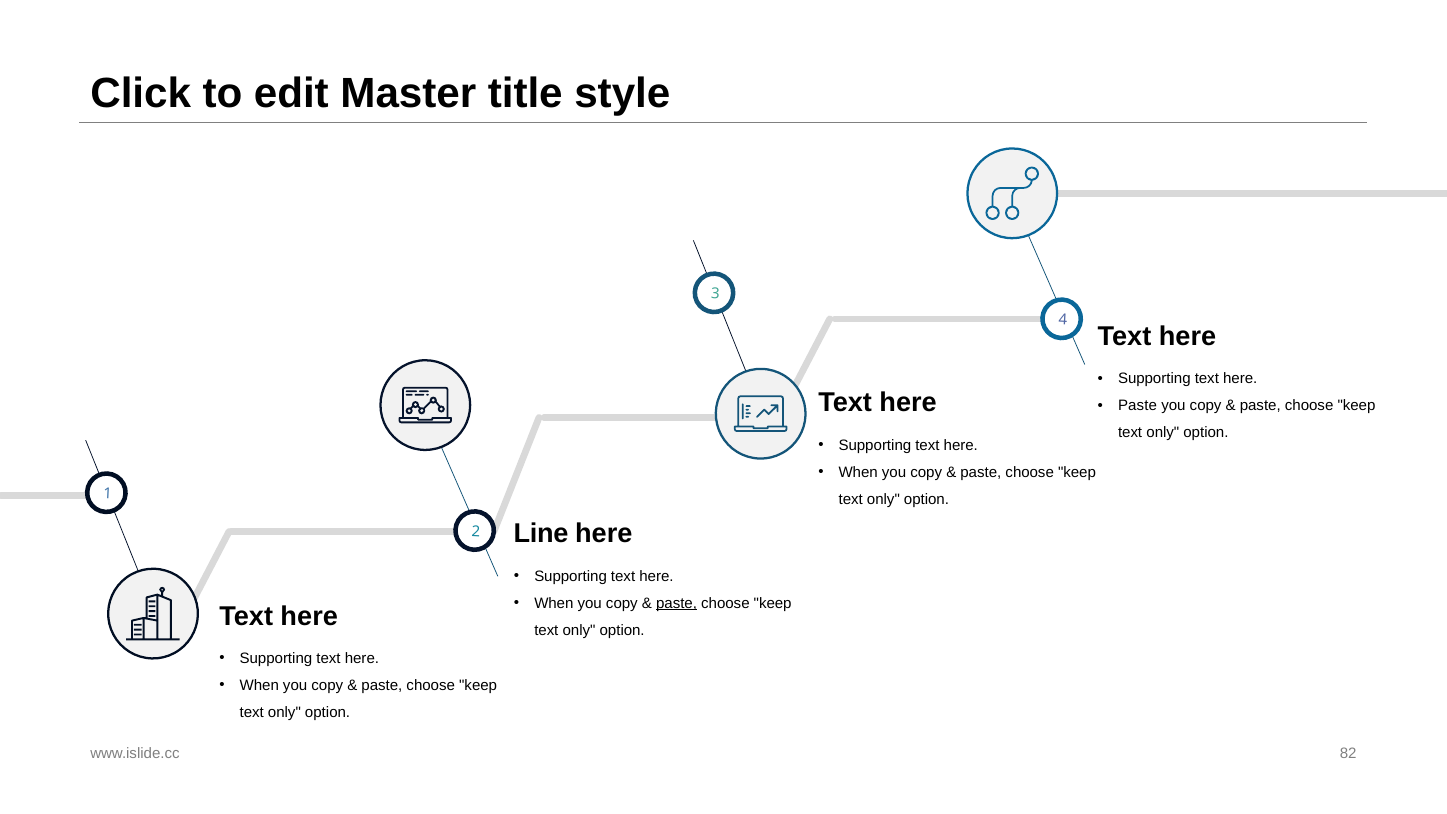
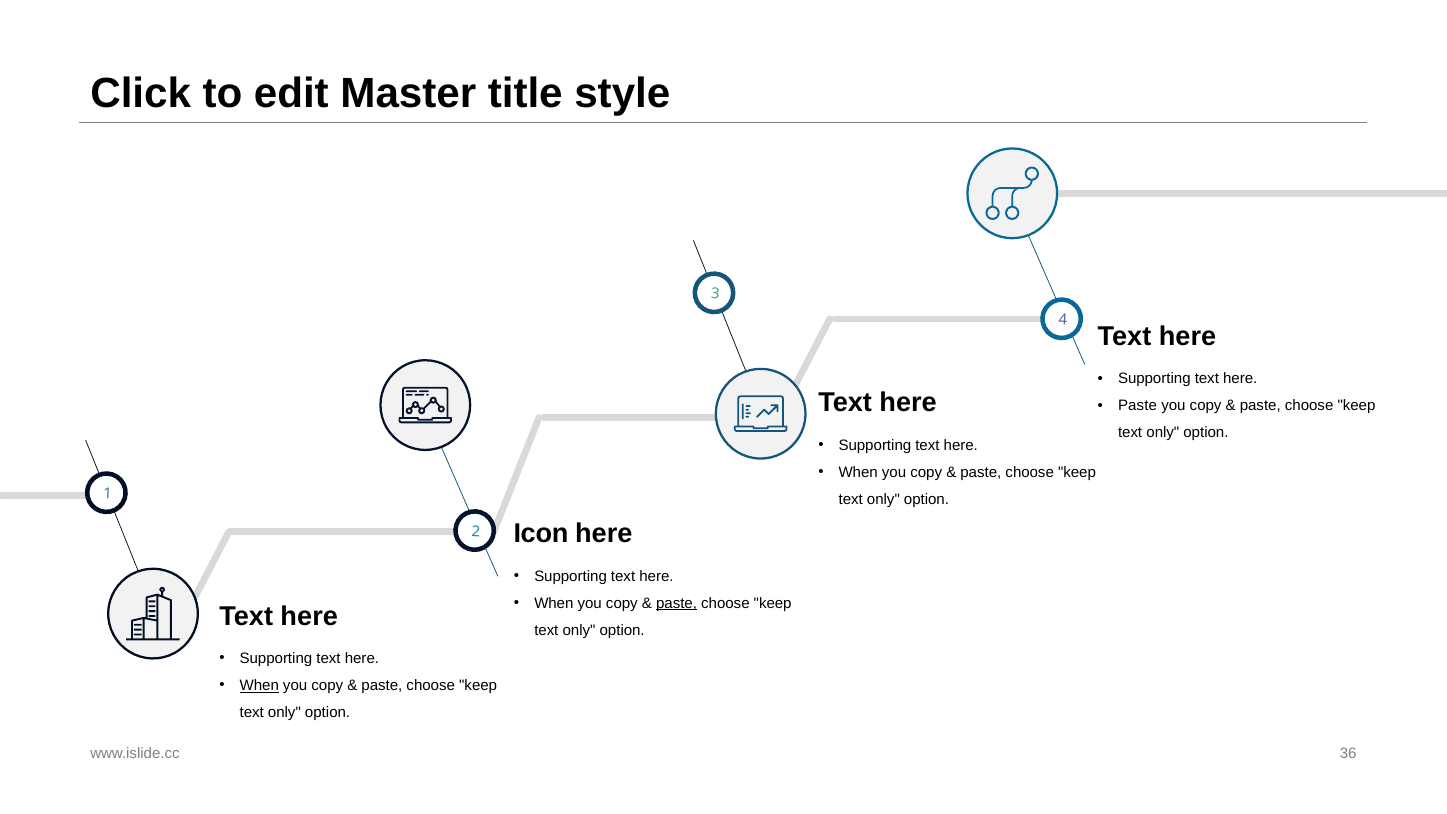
Line: Line -> Icon
When at (259, 686) underline: none -> present
82: 82 -> 36
